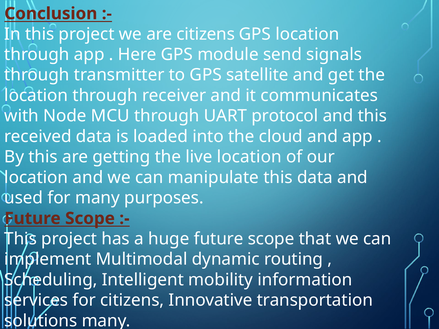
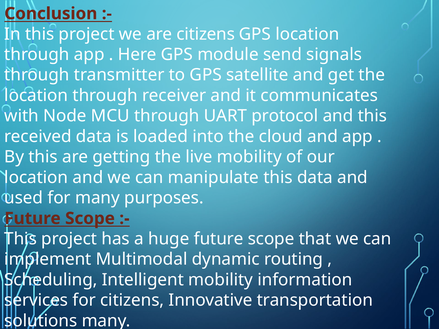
live location: location -> mobility
